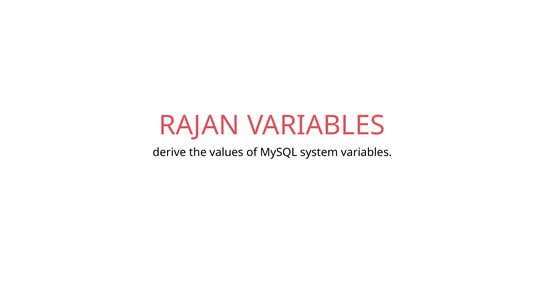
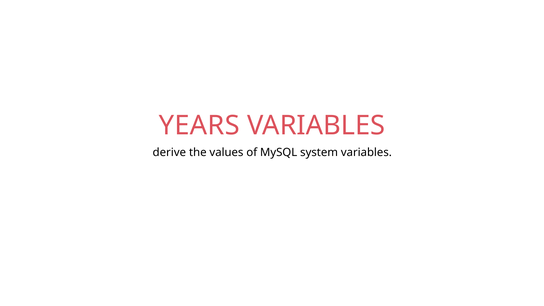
RAJAN: RAJAN -> YEARS
